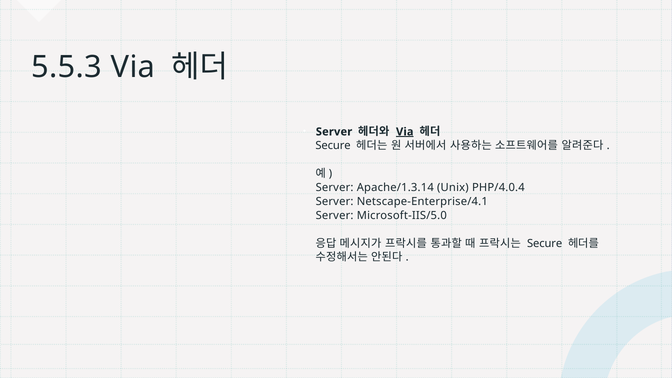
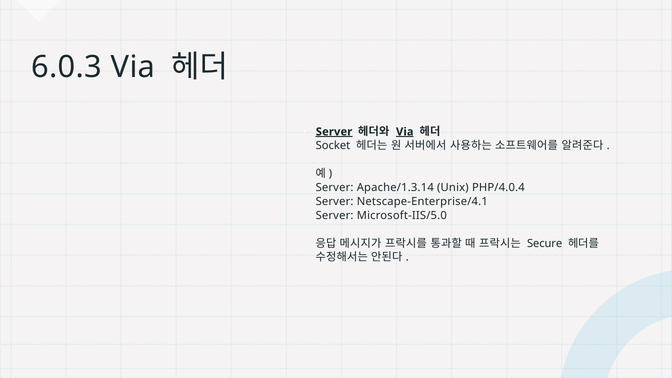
5.5.3: 5.5.3 -> 6.0.3
Server at (334, 132) underline: none -> present
Secure at (333, 146): Secure -> Socket
